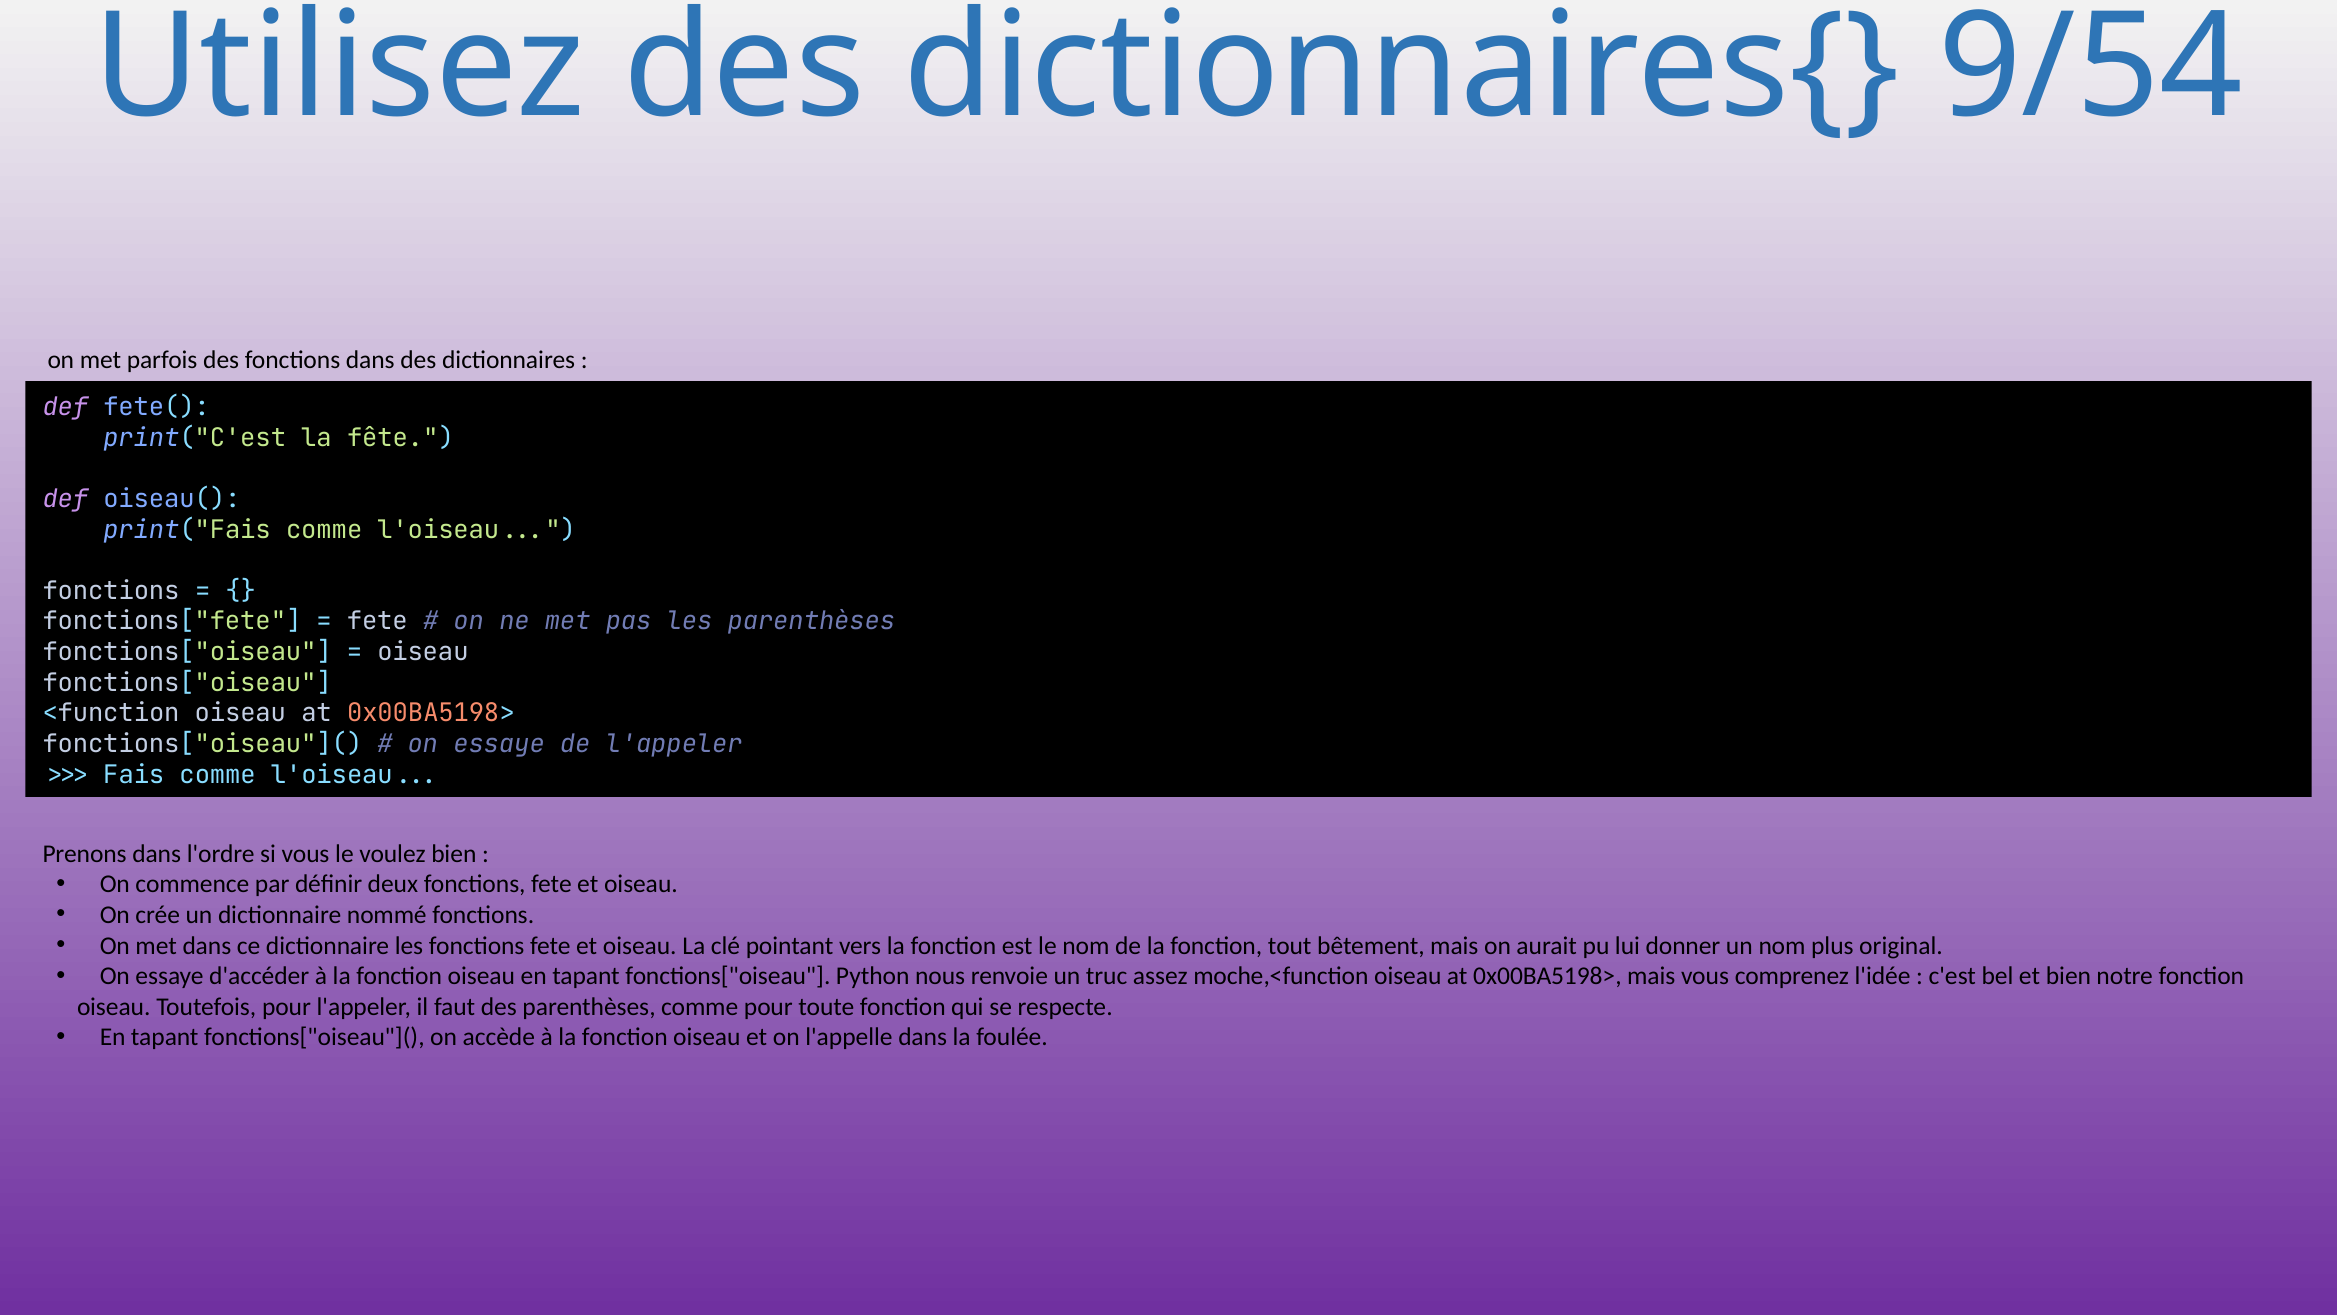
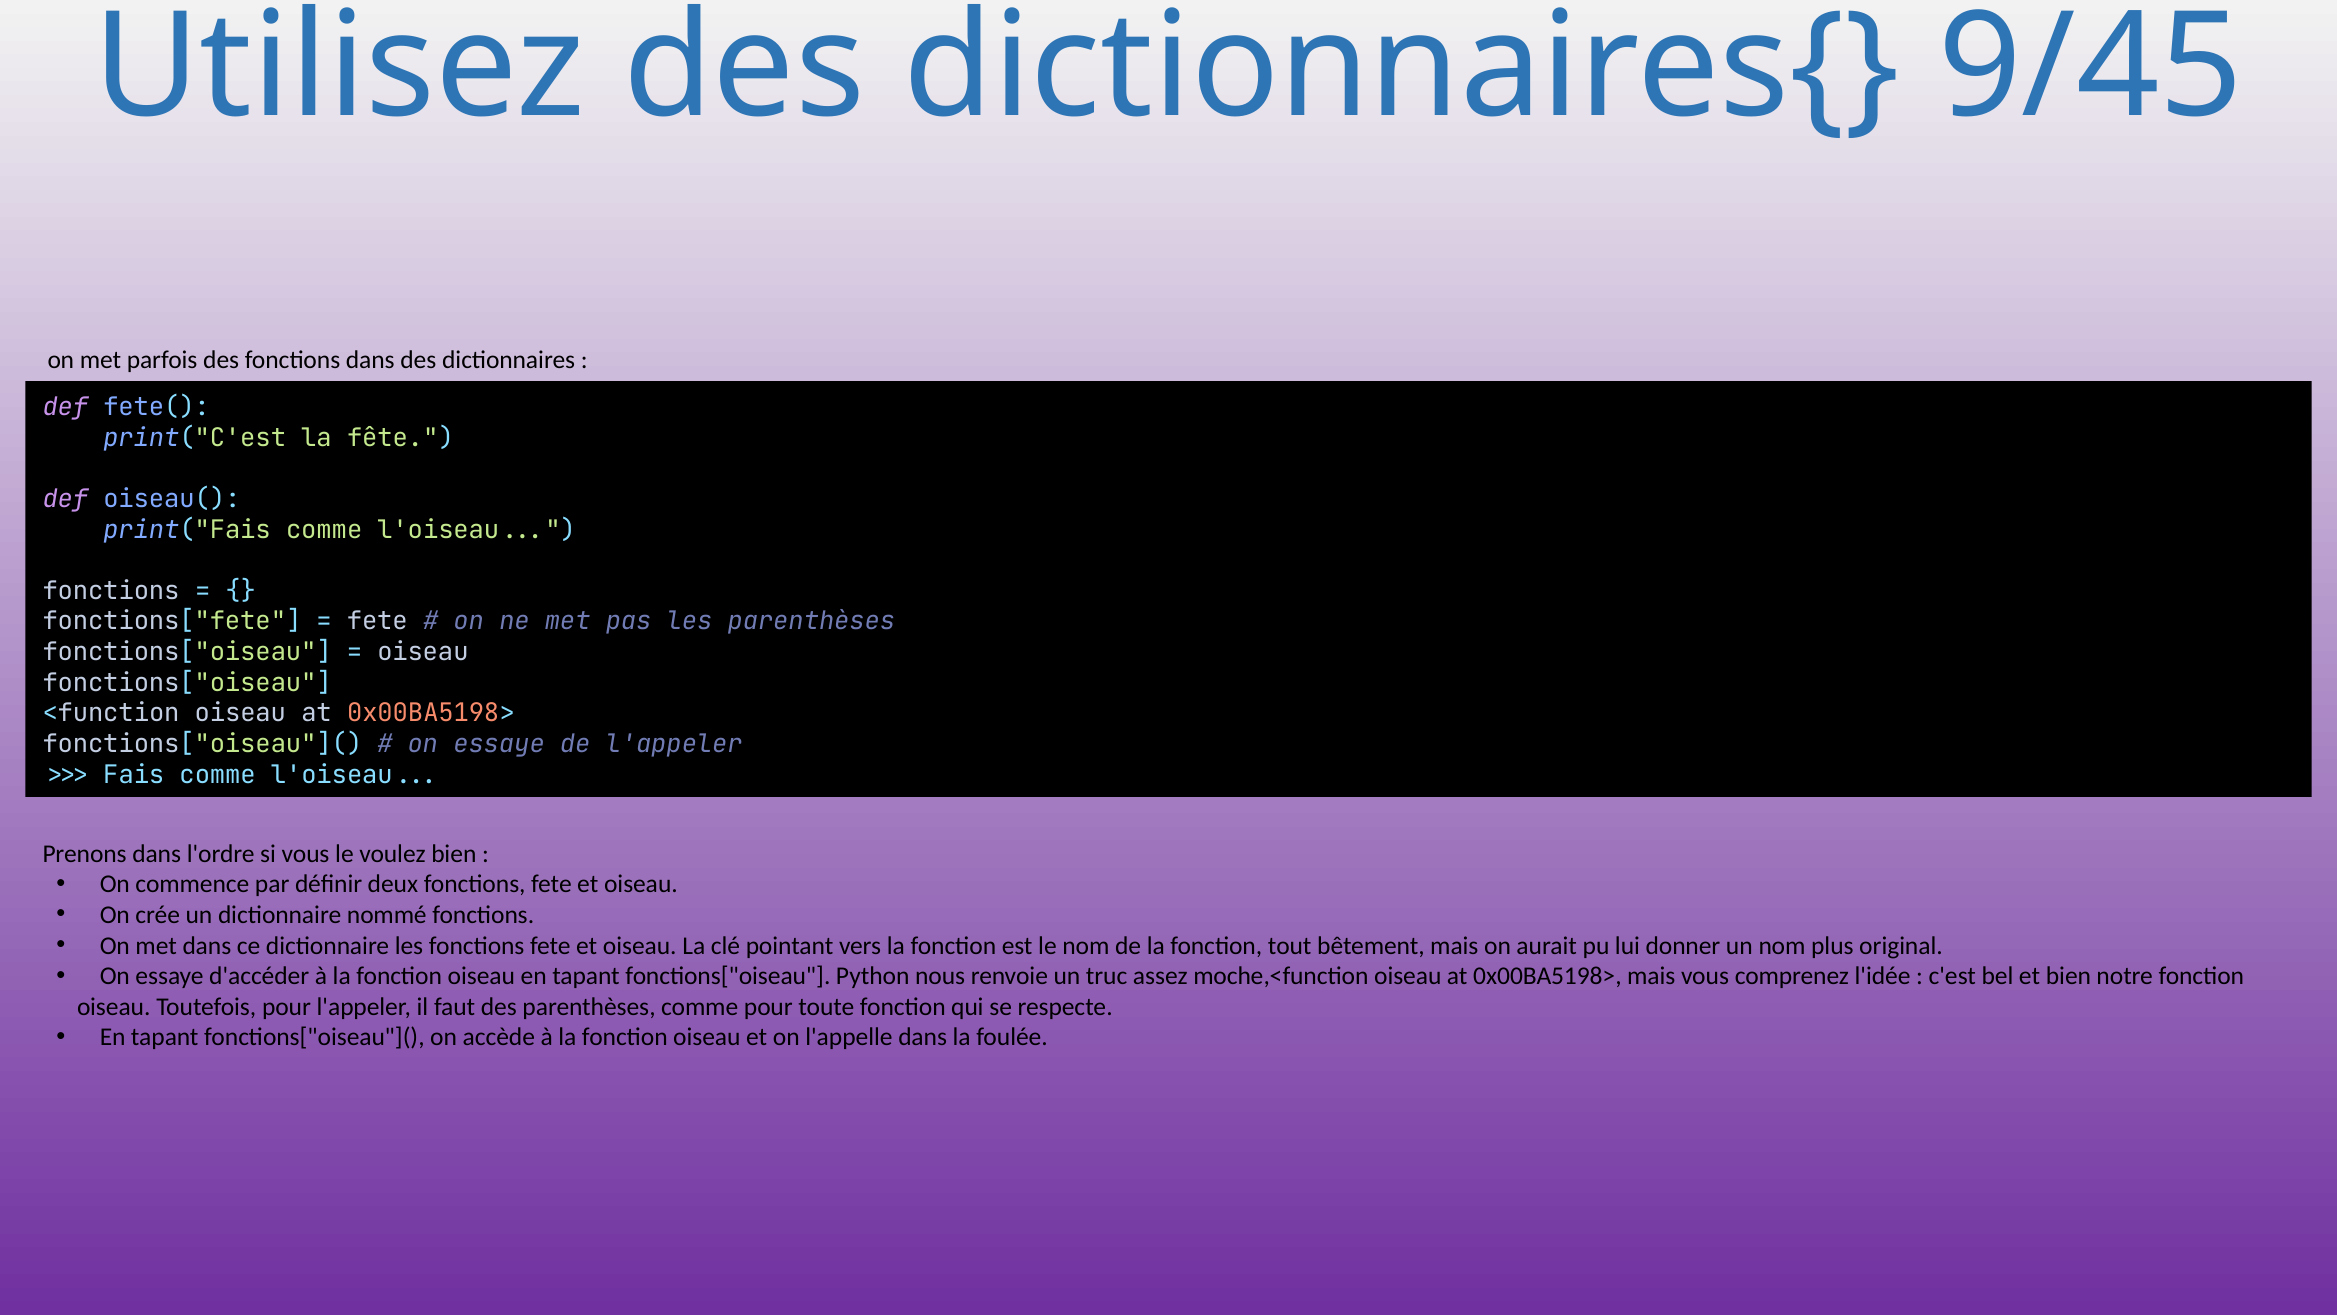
9/54: 9/54 -> 9/45
